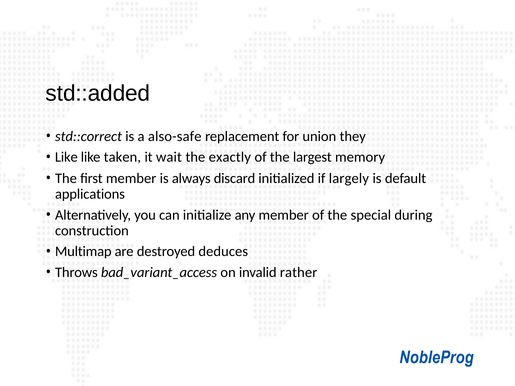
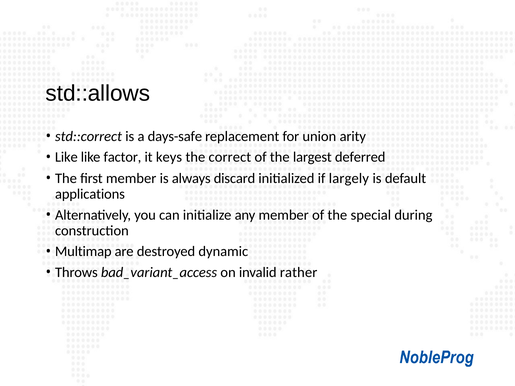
std::added: std::added -> std::allows
also-safe: also-safe -> days-safe
they: they -> arity
taken: taken -> factor
wait: wait -> keys
exactly: exactly -> correct
memory: memory -> deferred
deduces: deduces -> dynamic
